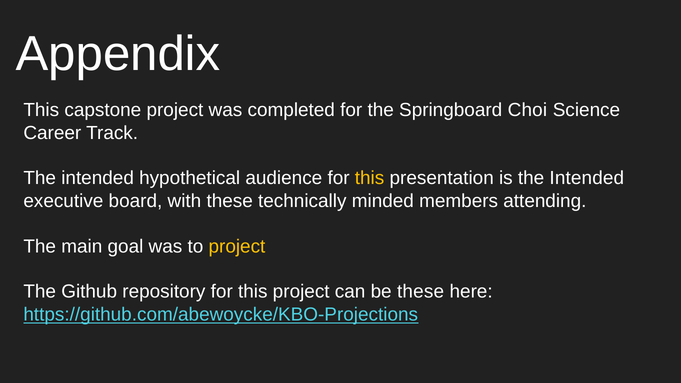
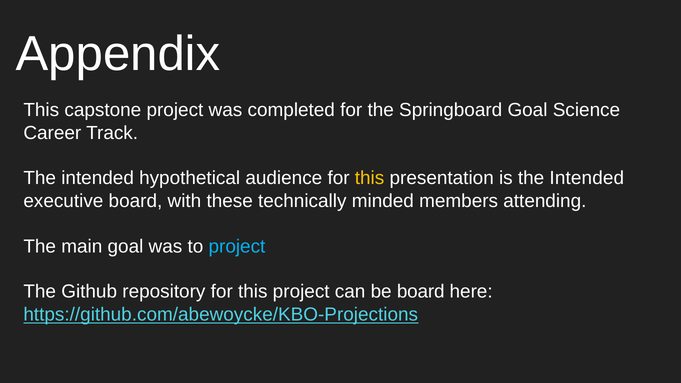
Springboard Choi: Choi -> Goal
project at (237, 246) colour: yellow -> light blue
be these: these -> board
